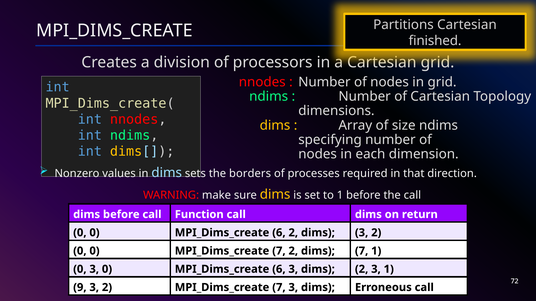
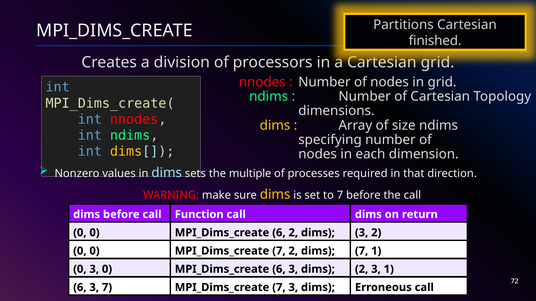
borders: borders -> multiple
to 1: 1 -> 7
9 at (80, 288): 9 -> 6
2 at (107, 288): 2 -> 7
